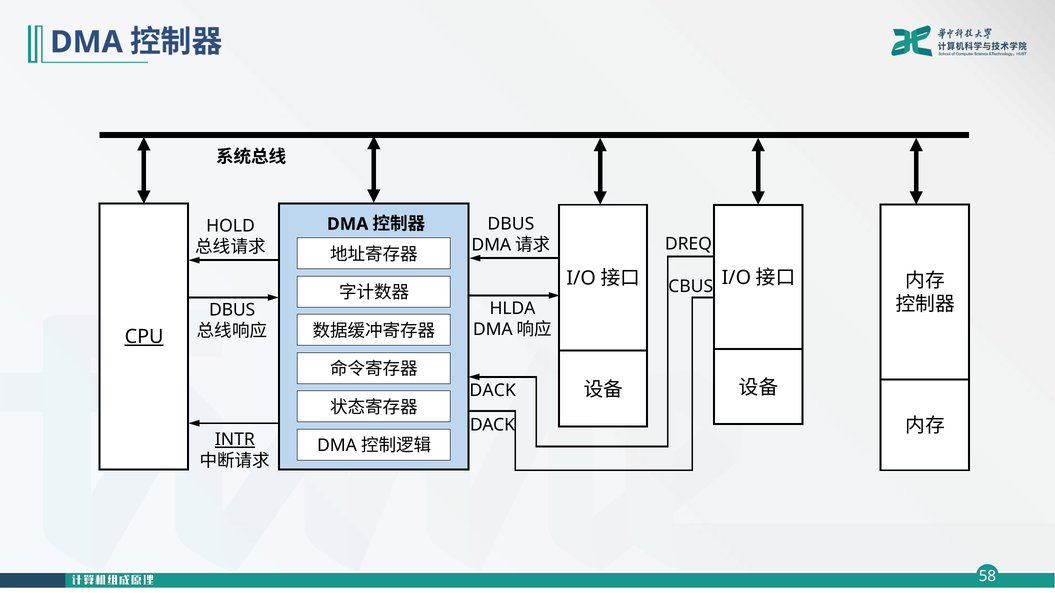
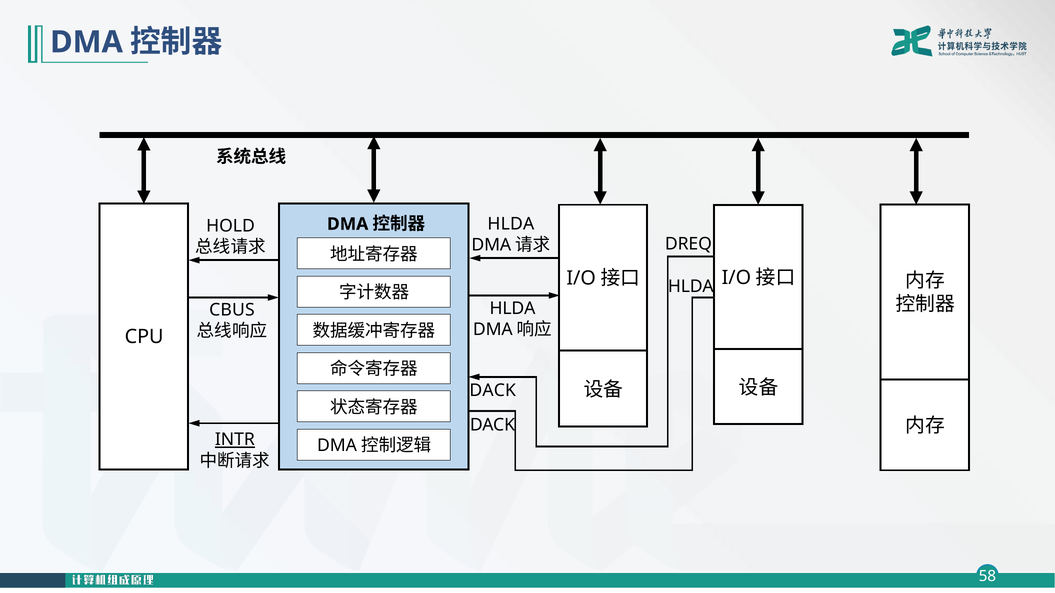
DBUS at (511, 224): DBUS -> HLDA
CBUS at (691, 286): CBUS -> HLDA
DBUS at (232, 310): DBUS -> CBUS
CPU underline: present -> none
